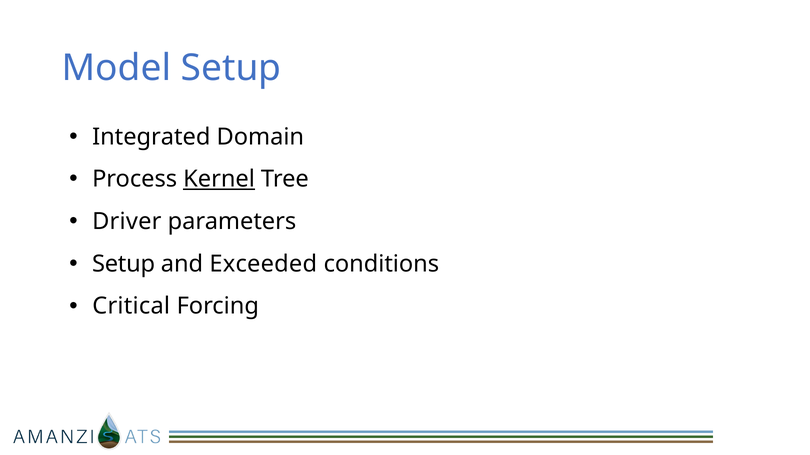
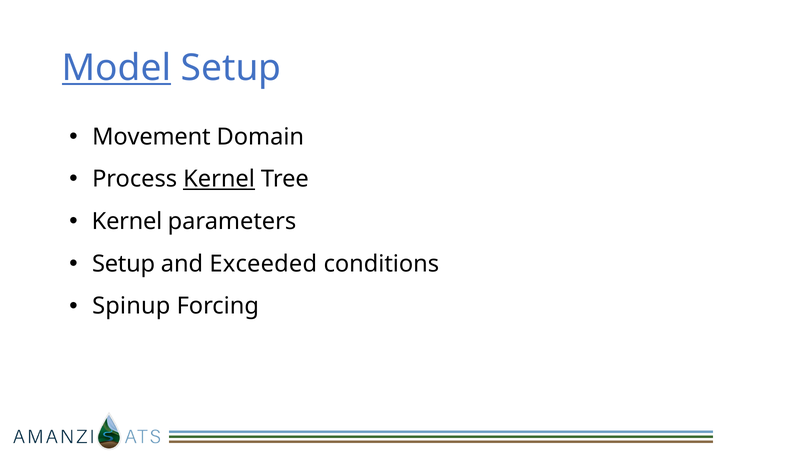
Model underline: none -> present
Integrated: Integrated -> Movement
Driver at (127, 222): Driver -> Kernel
Critical: Critical -> Spinup
